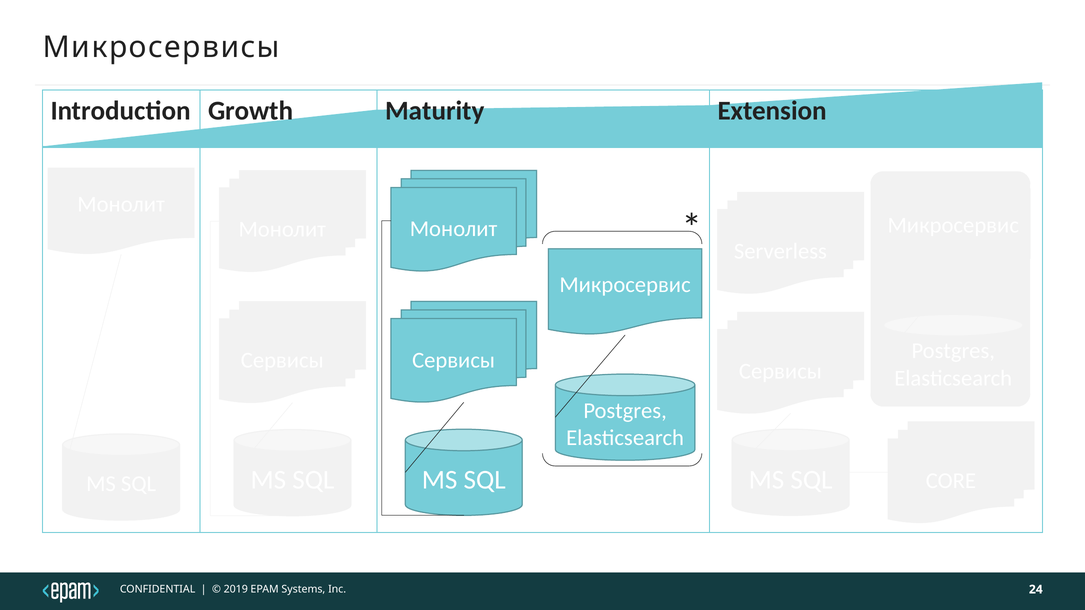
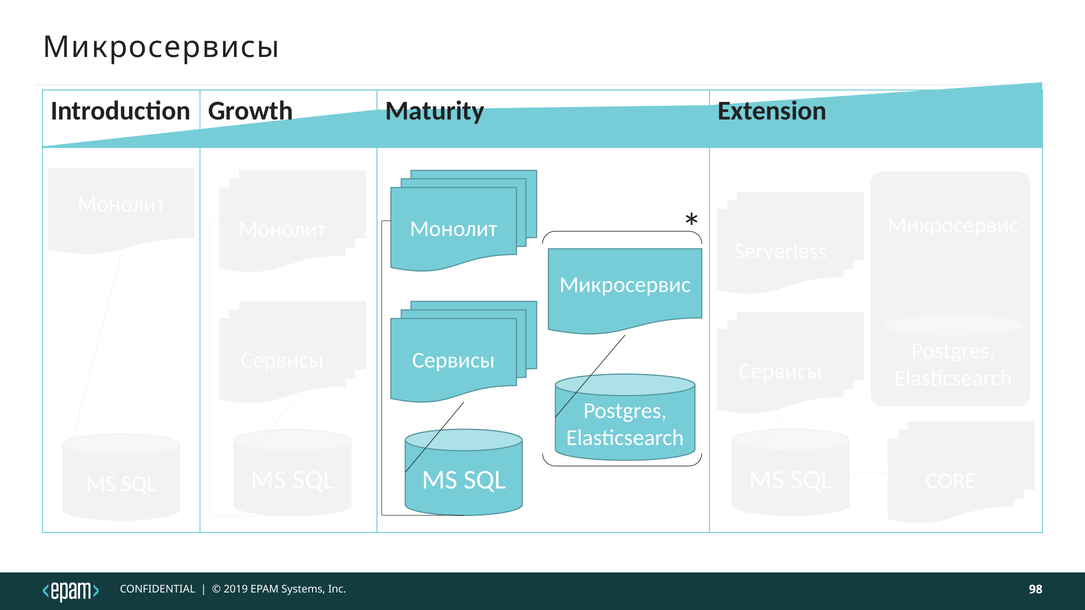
24: 24 -> 98
